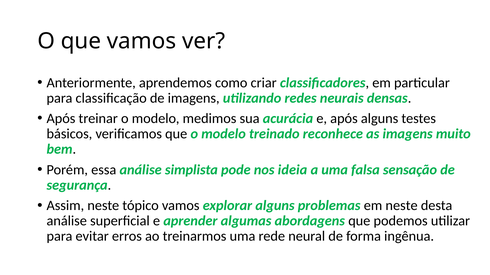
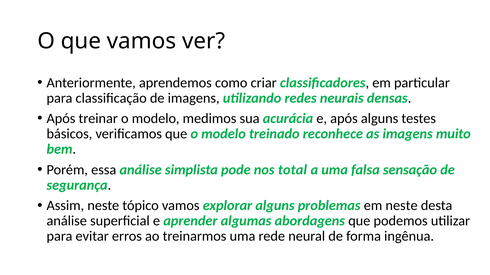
ideia: ideia -> total
